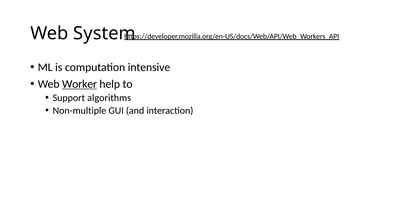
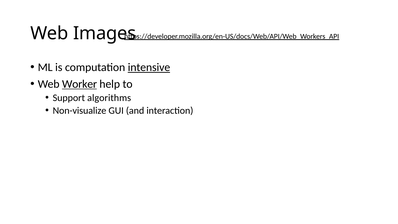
System: System -> Images
intensive underline: none -> present
Non-multiple: Non-multiple -> Non-visualize
